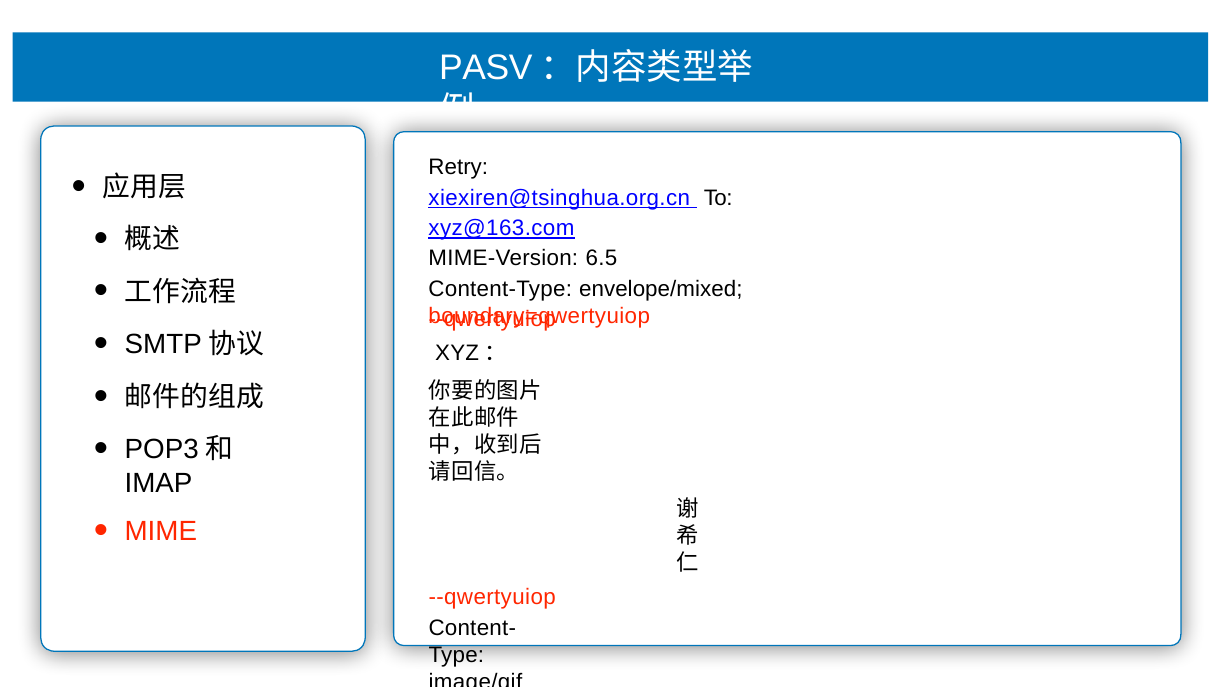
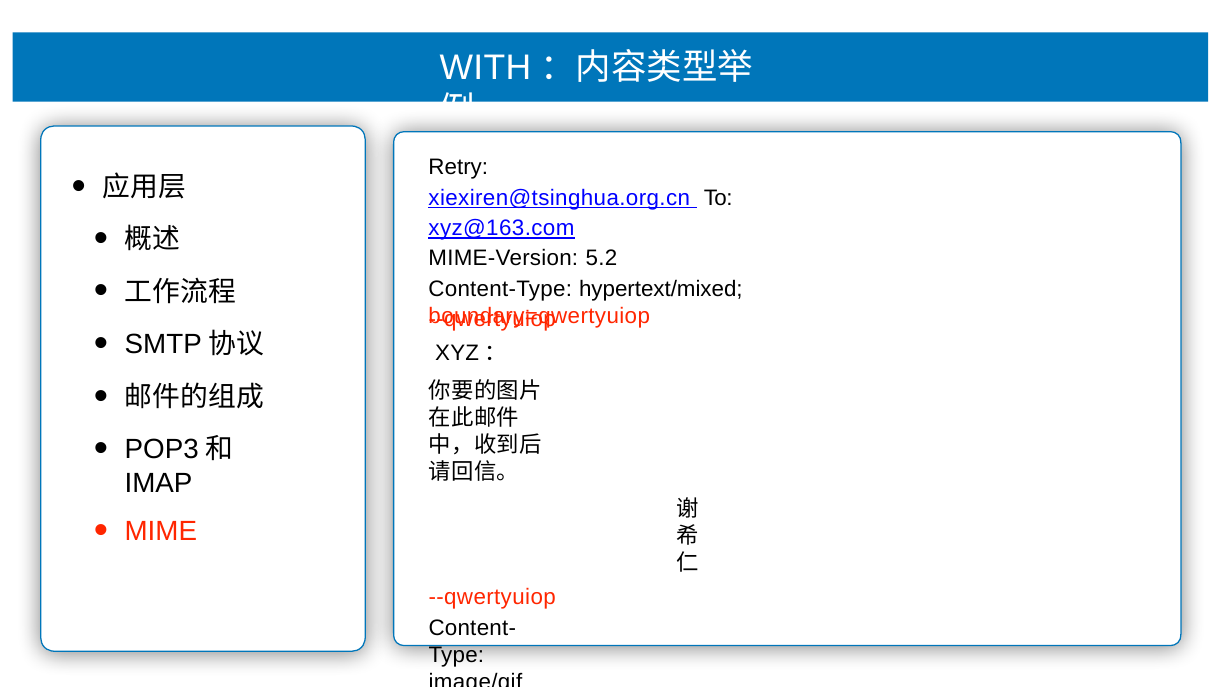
PASV: PASV -> WITH
6.5: 6.5 -> 5.2
envelope/mixed: envelope/mixed -> hypertext/mixed
